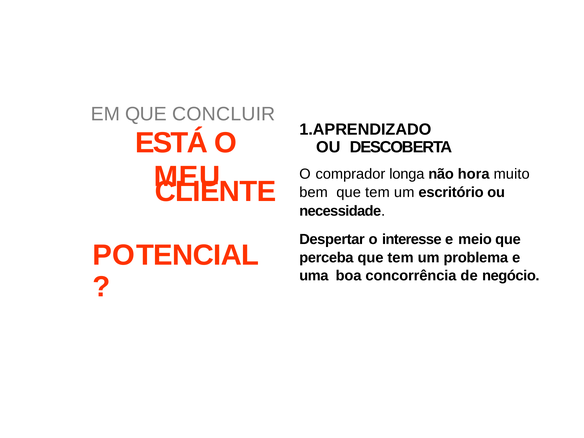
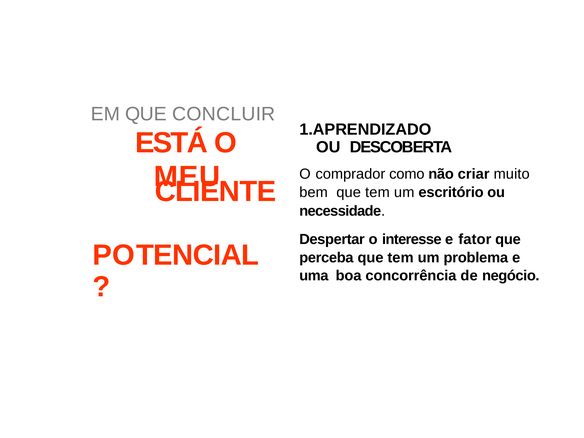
longa: longa -> como
hora: hora -> criar
meio: meio -> fator
